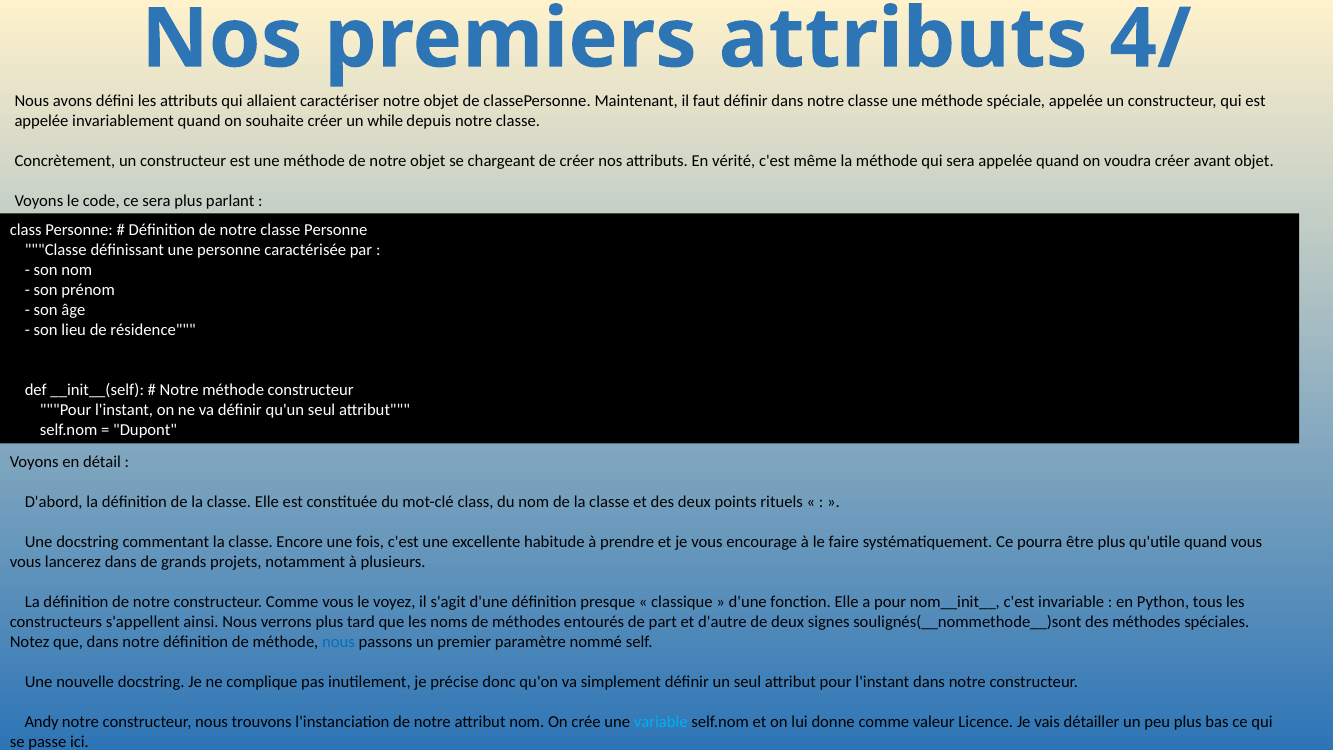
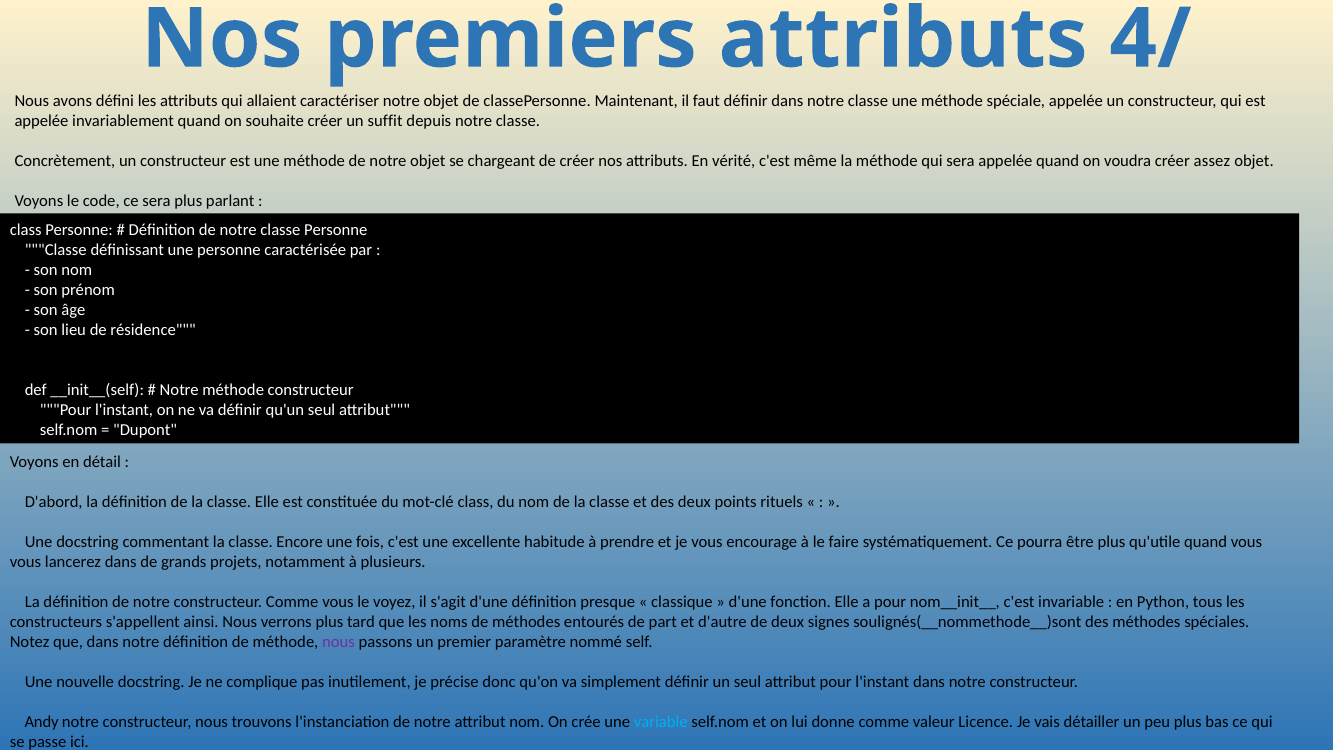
while: while -> suffit
avant: avant -> assez
nous at (338, 642) colour: blue -> purple
